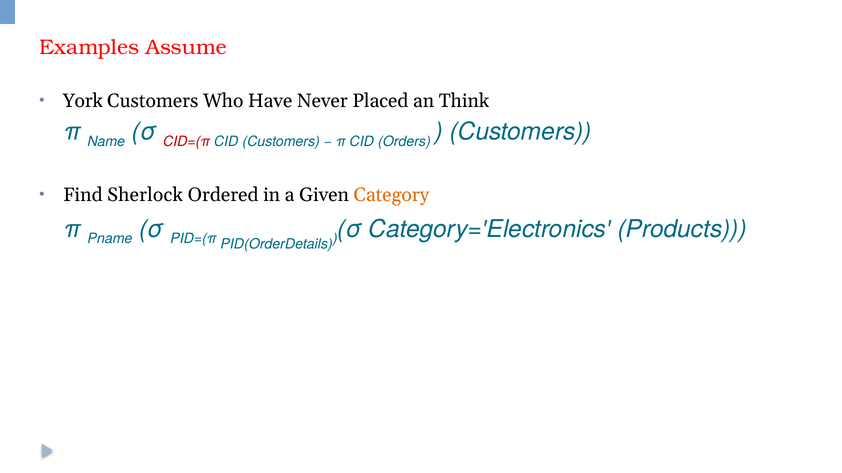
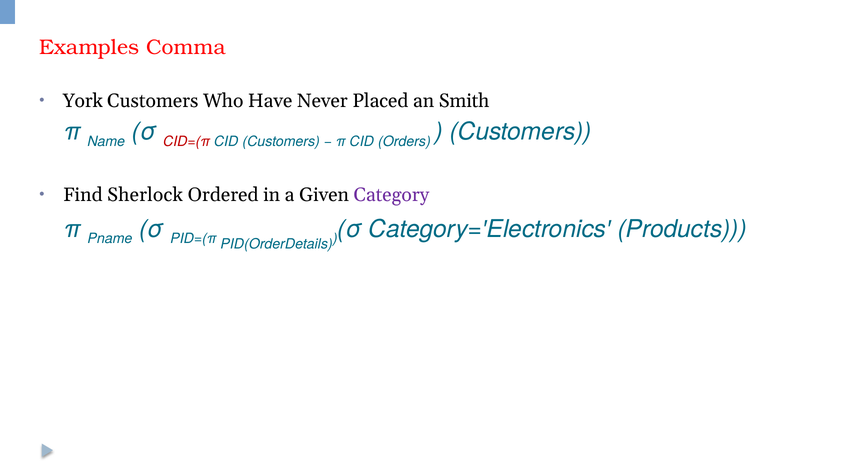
Assume: Assume -> Comma
Think: Think -> Smith
Category colour: orange -> purple
